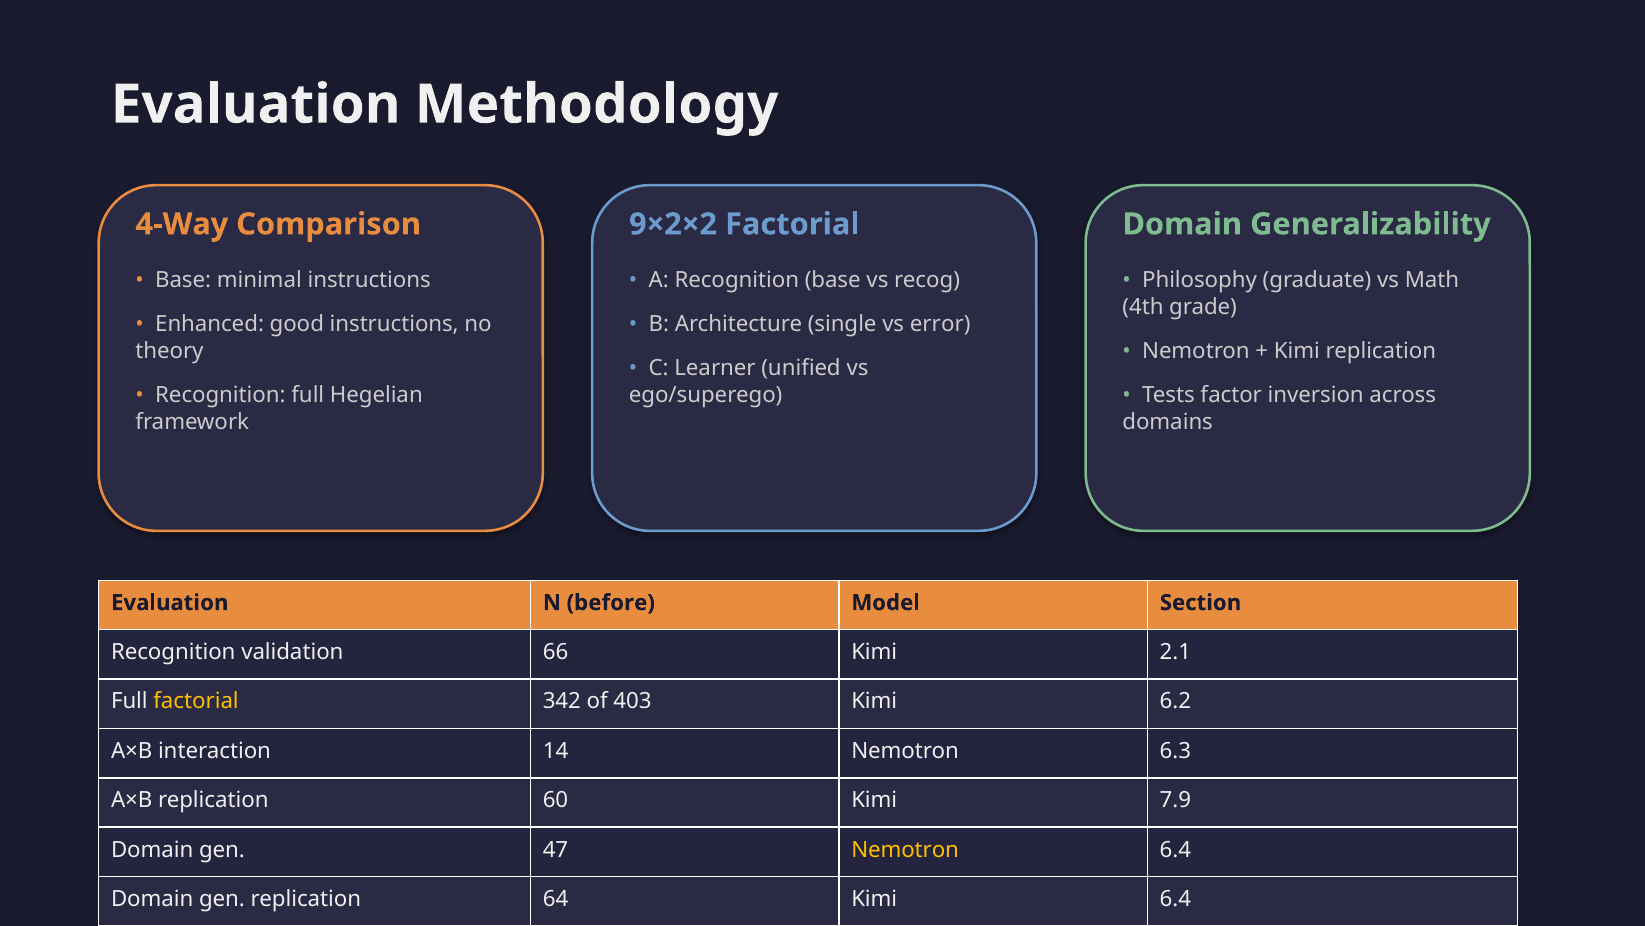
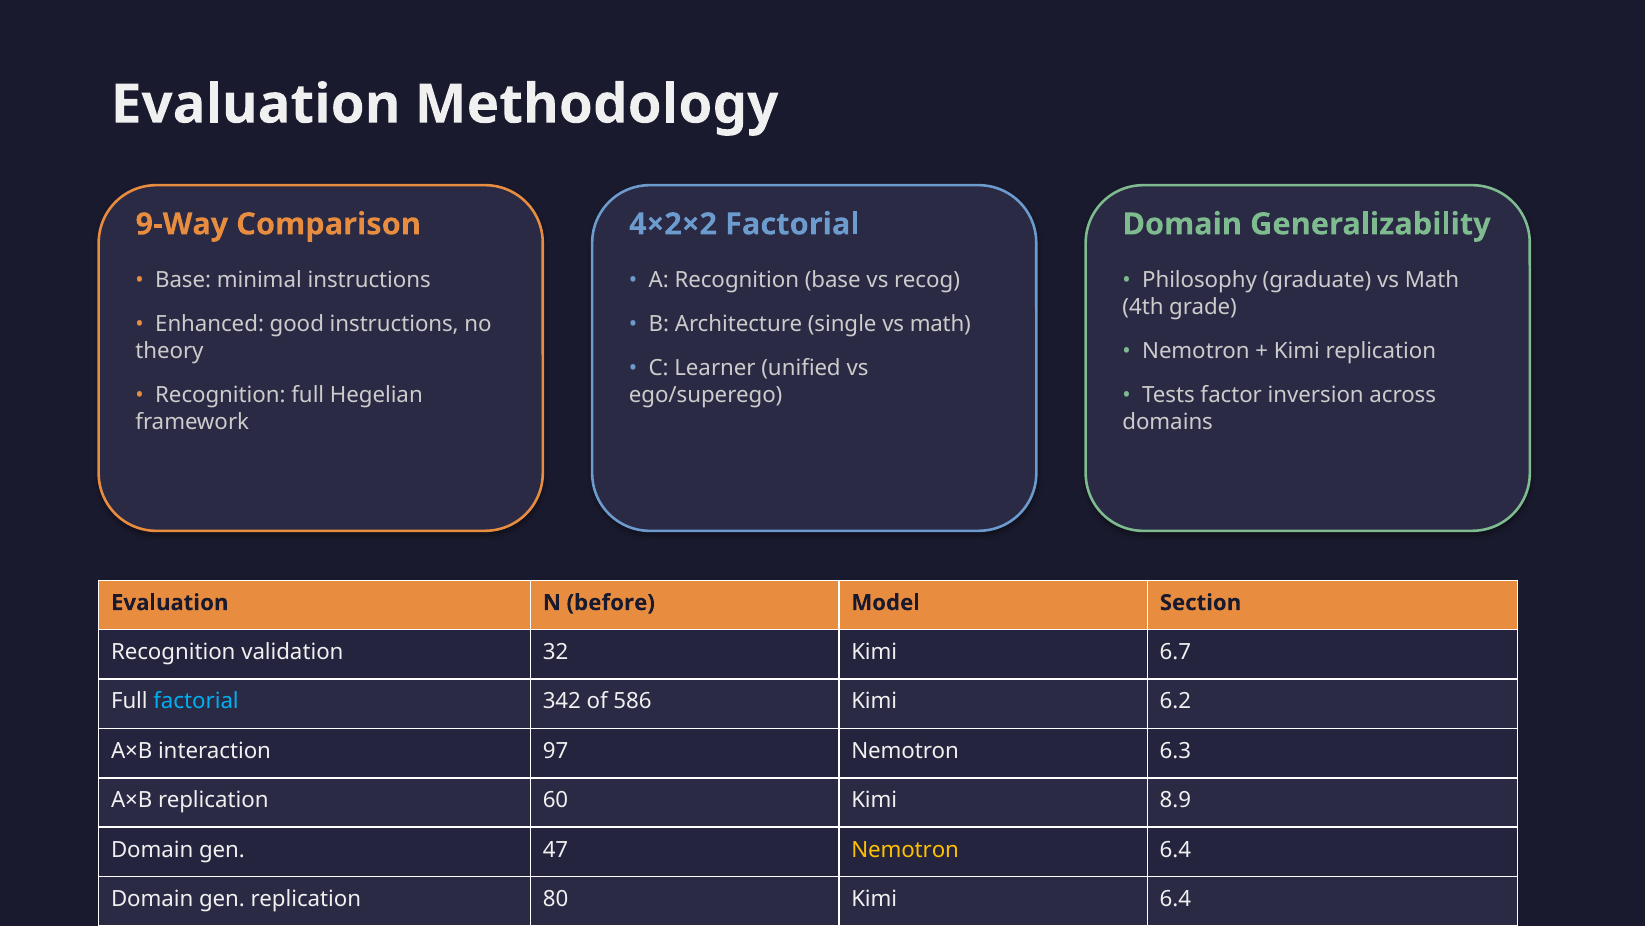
4-Way: 4-Way -> 9-Way
9×2×2: 9×2×2 -> 4×2×2
single vs error: error -> math
66: 66 -> 32
2.1: 2.1 -> 6.7
factorial at (196, 701) colour: yellow -> light blue
403: 403 -> 586
14: 14 -> 97
7.9: 7.9 -> 8.9
64: 64 -> 80
